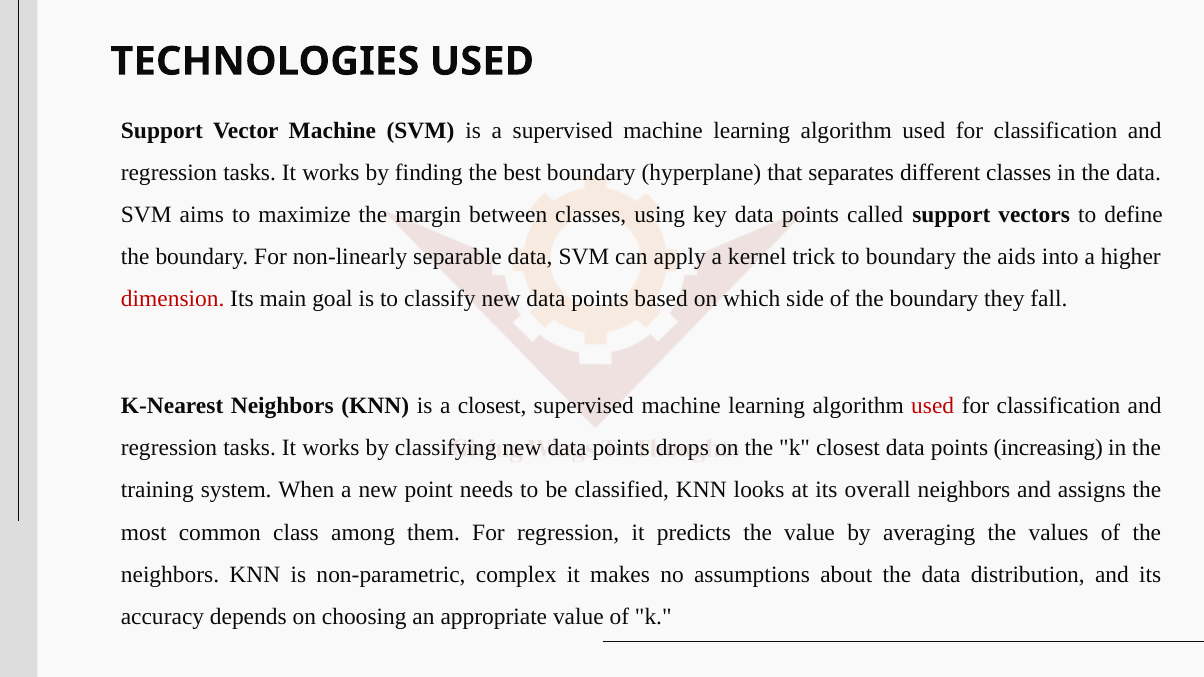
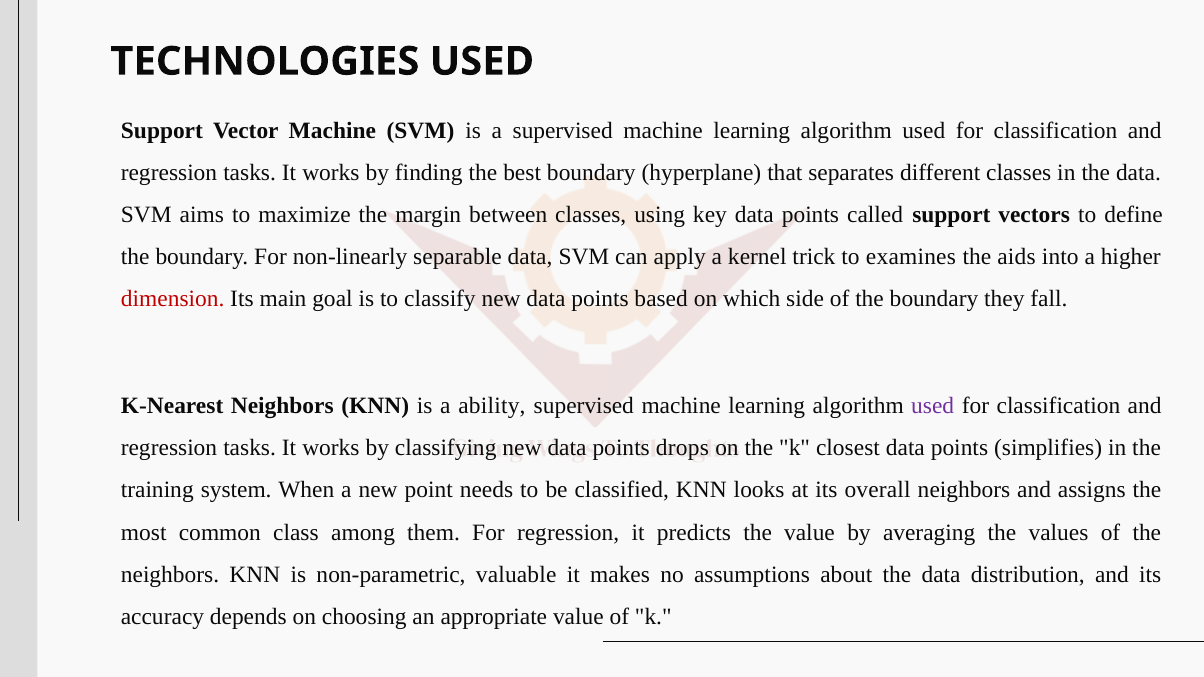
to boundary: boundary -> examines
a closest: closest -> ability
used at (933, 406) colour: red -> purple
increasing: increasing -> simplifies
complex: complex -> valuable
